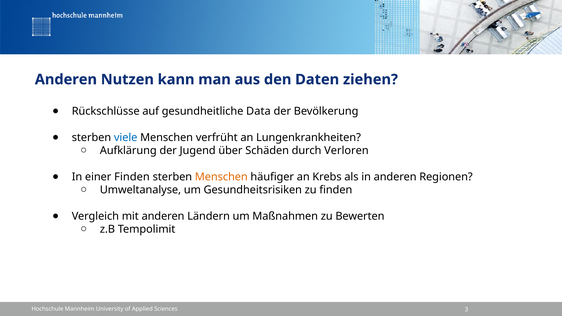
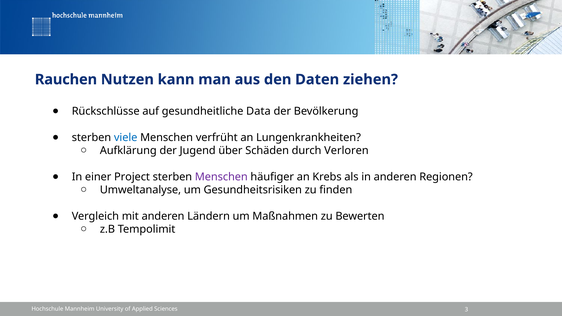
Anderen at (66, 80): Anderen -> Rauchen
einer Finden: Finden -> Project
Menschen at (221, 177) colour: orange -> purple
